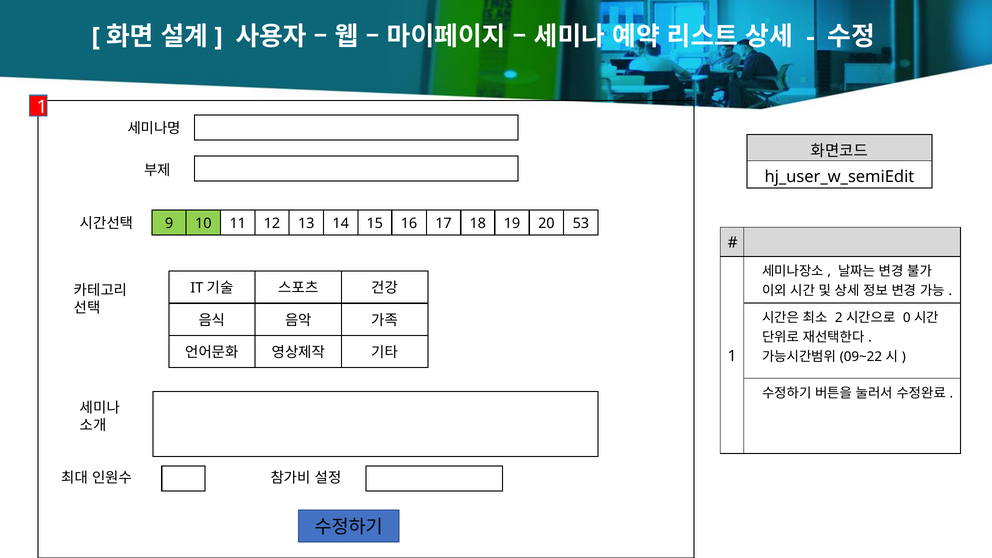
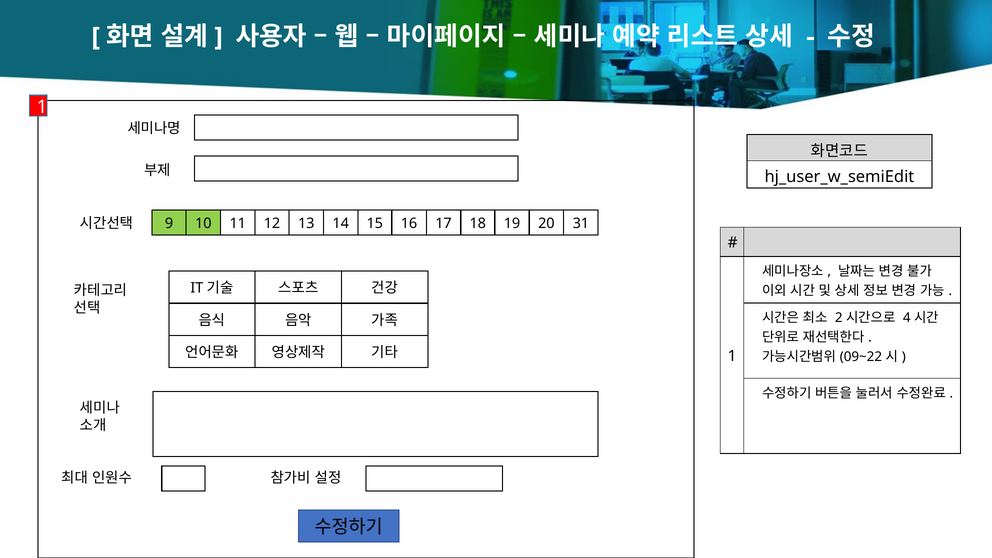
53: 53 -> 31
0: 0 -> 4
